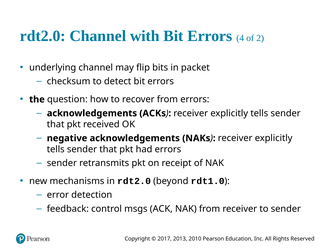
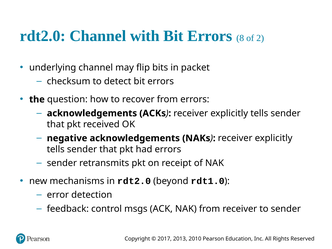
4: 4 -> 8
